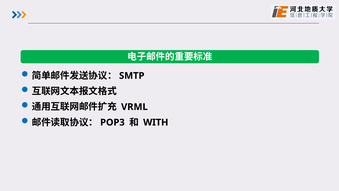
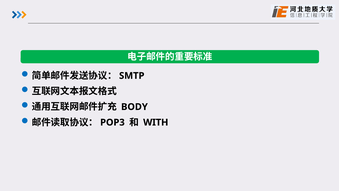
VRML: VRML -> BODY
